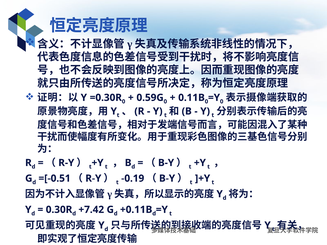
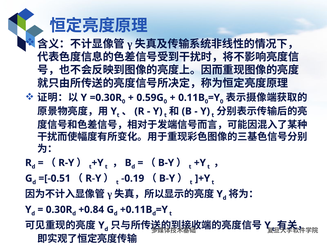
+7.42: +7.42 -> +0.84
